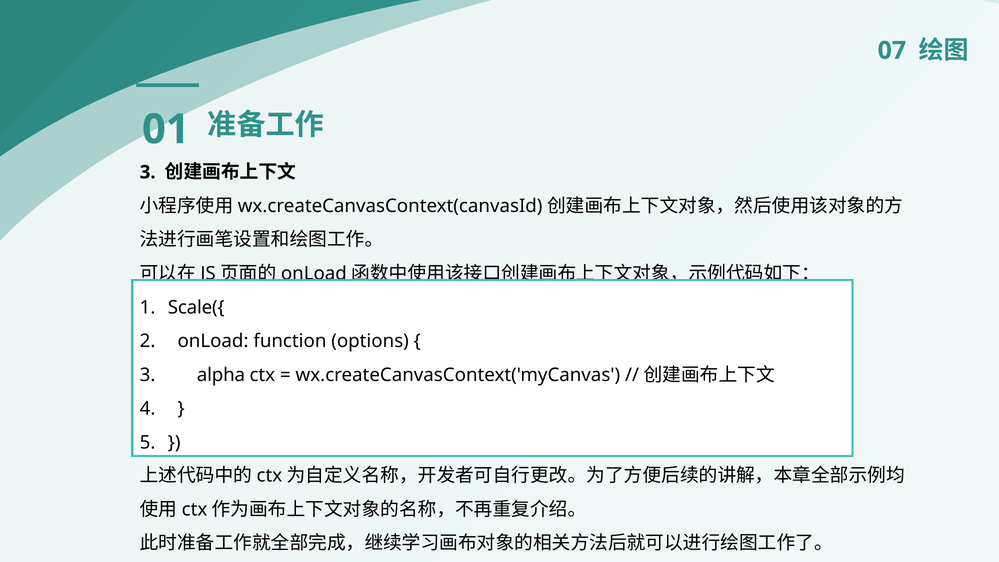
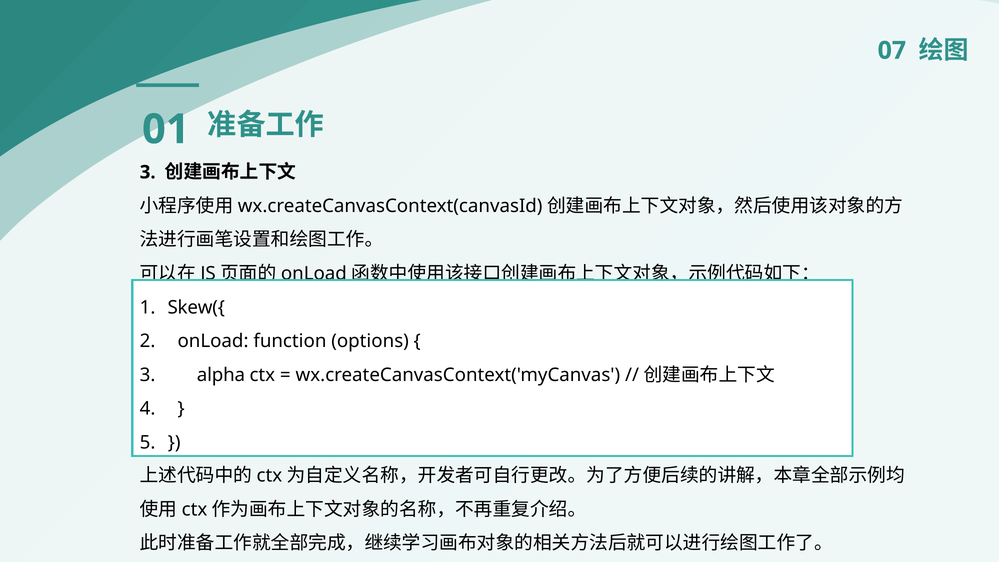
Scale({: Scale({ -> Skew({
